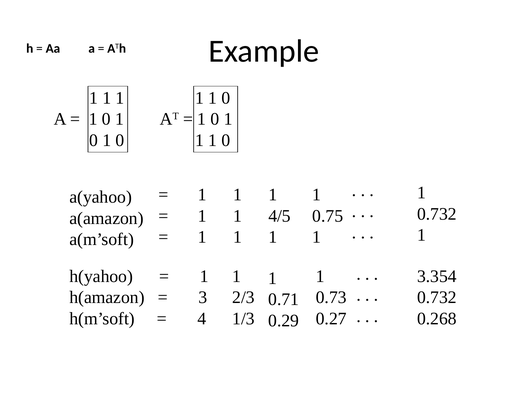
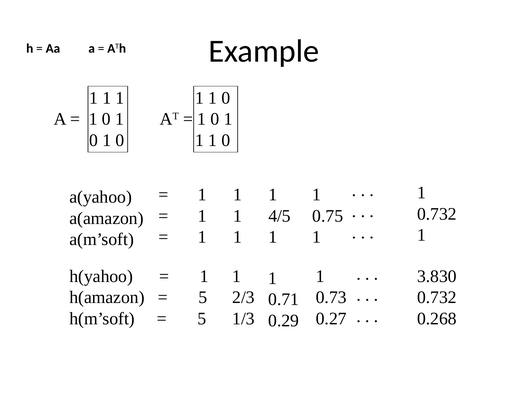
3.354: 3.354 -> 3.830
3 at (203, 297): 3 -> 5
4 at (202, 319): 4 -> 5
